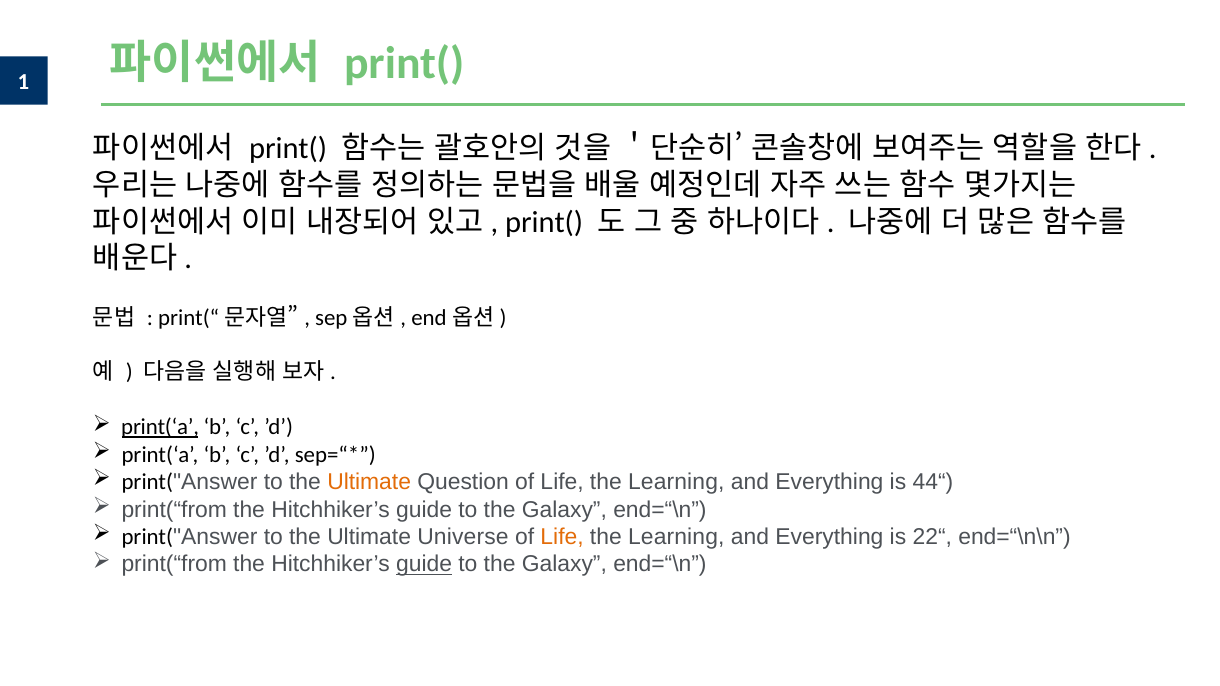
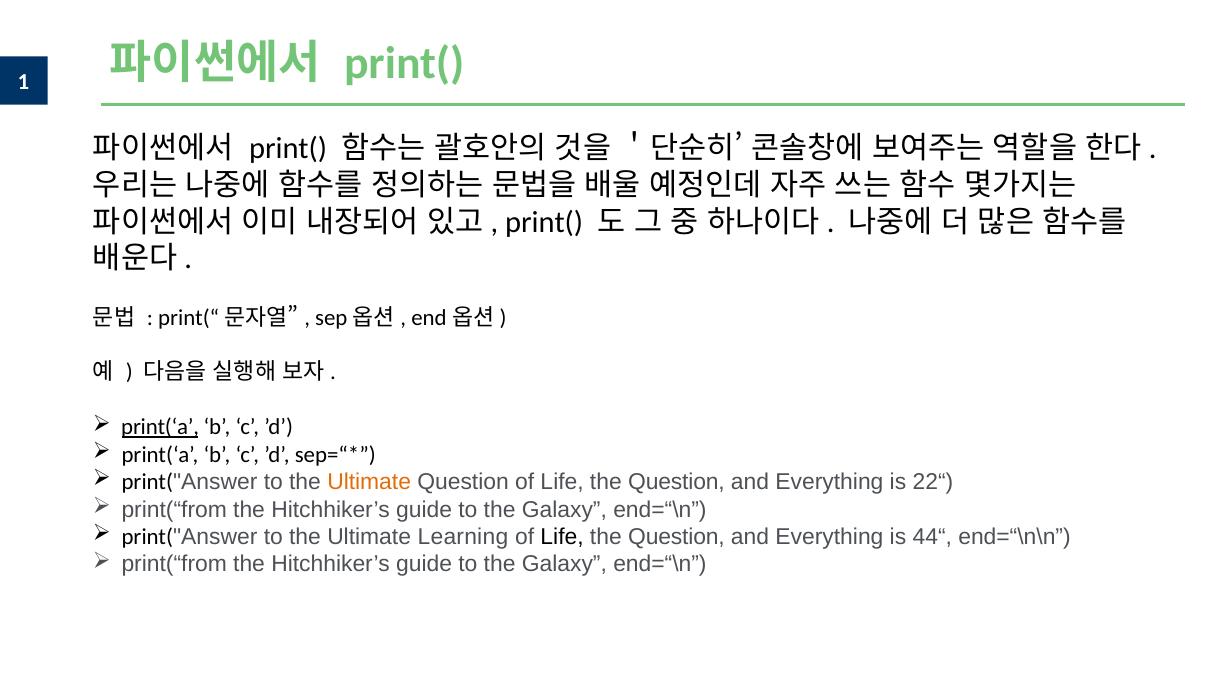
Learning at (676, 482): Learning -> Question
44“: 44“ -> 22“
Universe: Universe -> Learning
Life at (562, 537) colour: orange -> black
Learning at (676, 537): Learning -> Question
22“: 22“ -> 44“
guide at (424, 565) underline: present -> none
